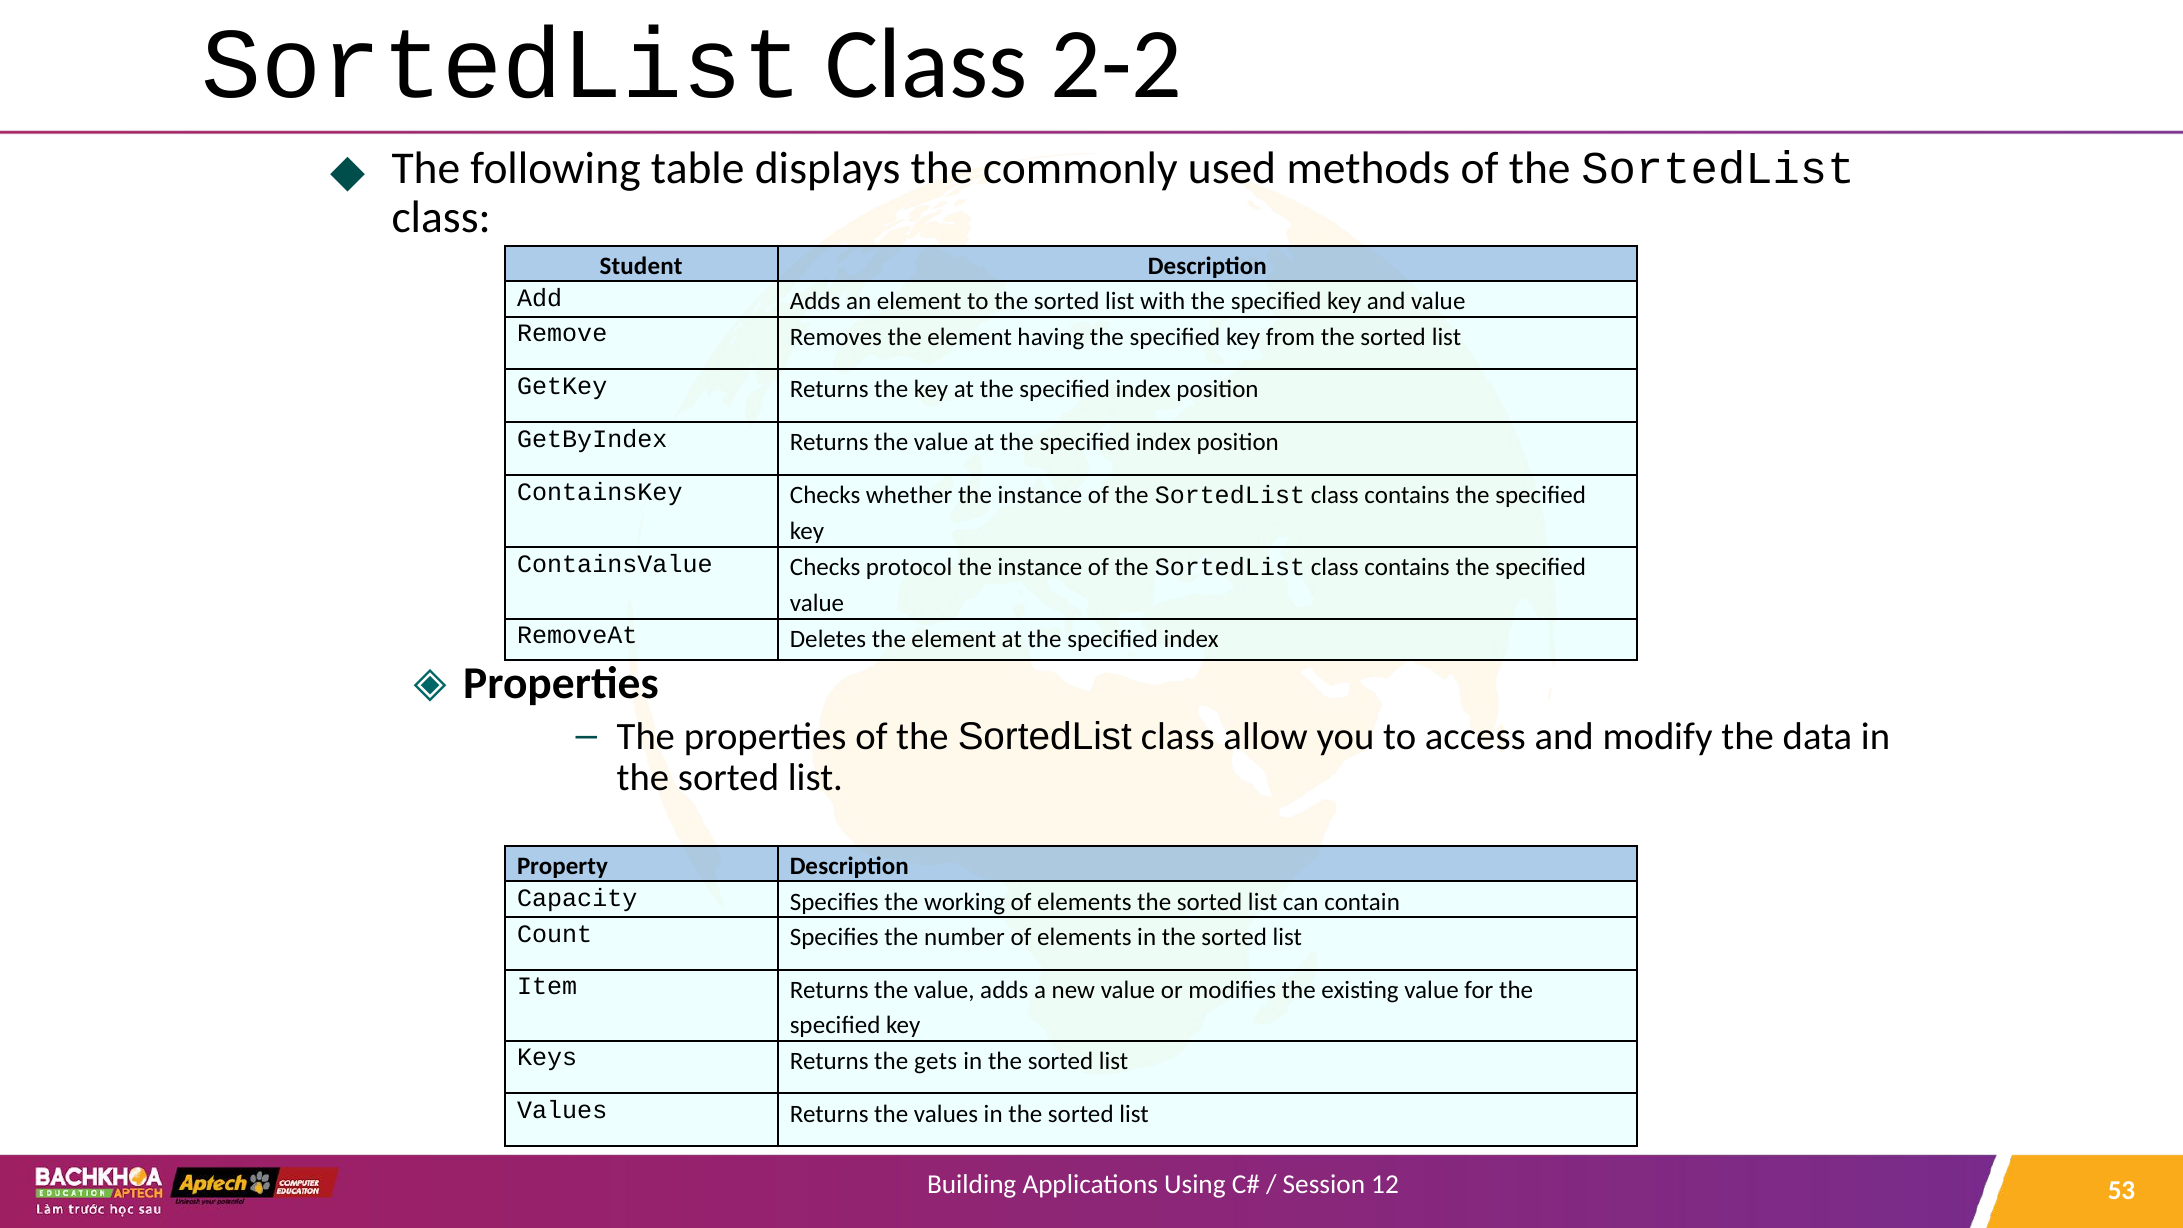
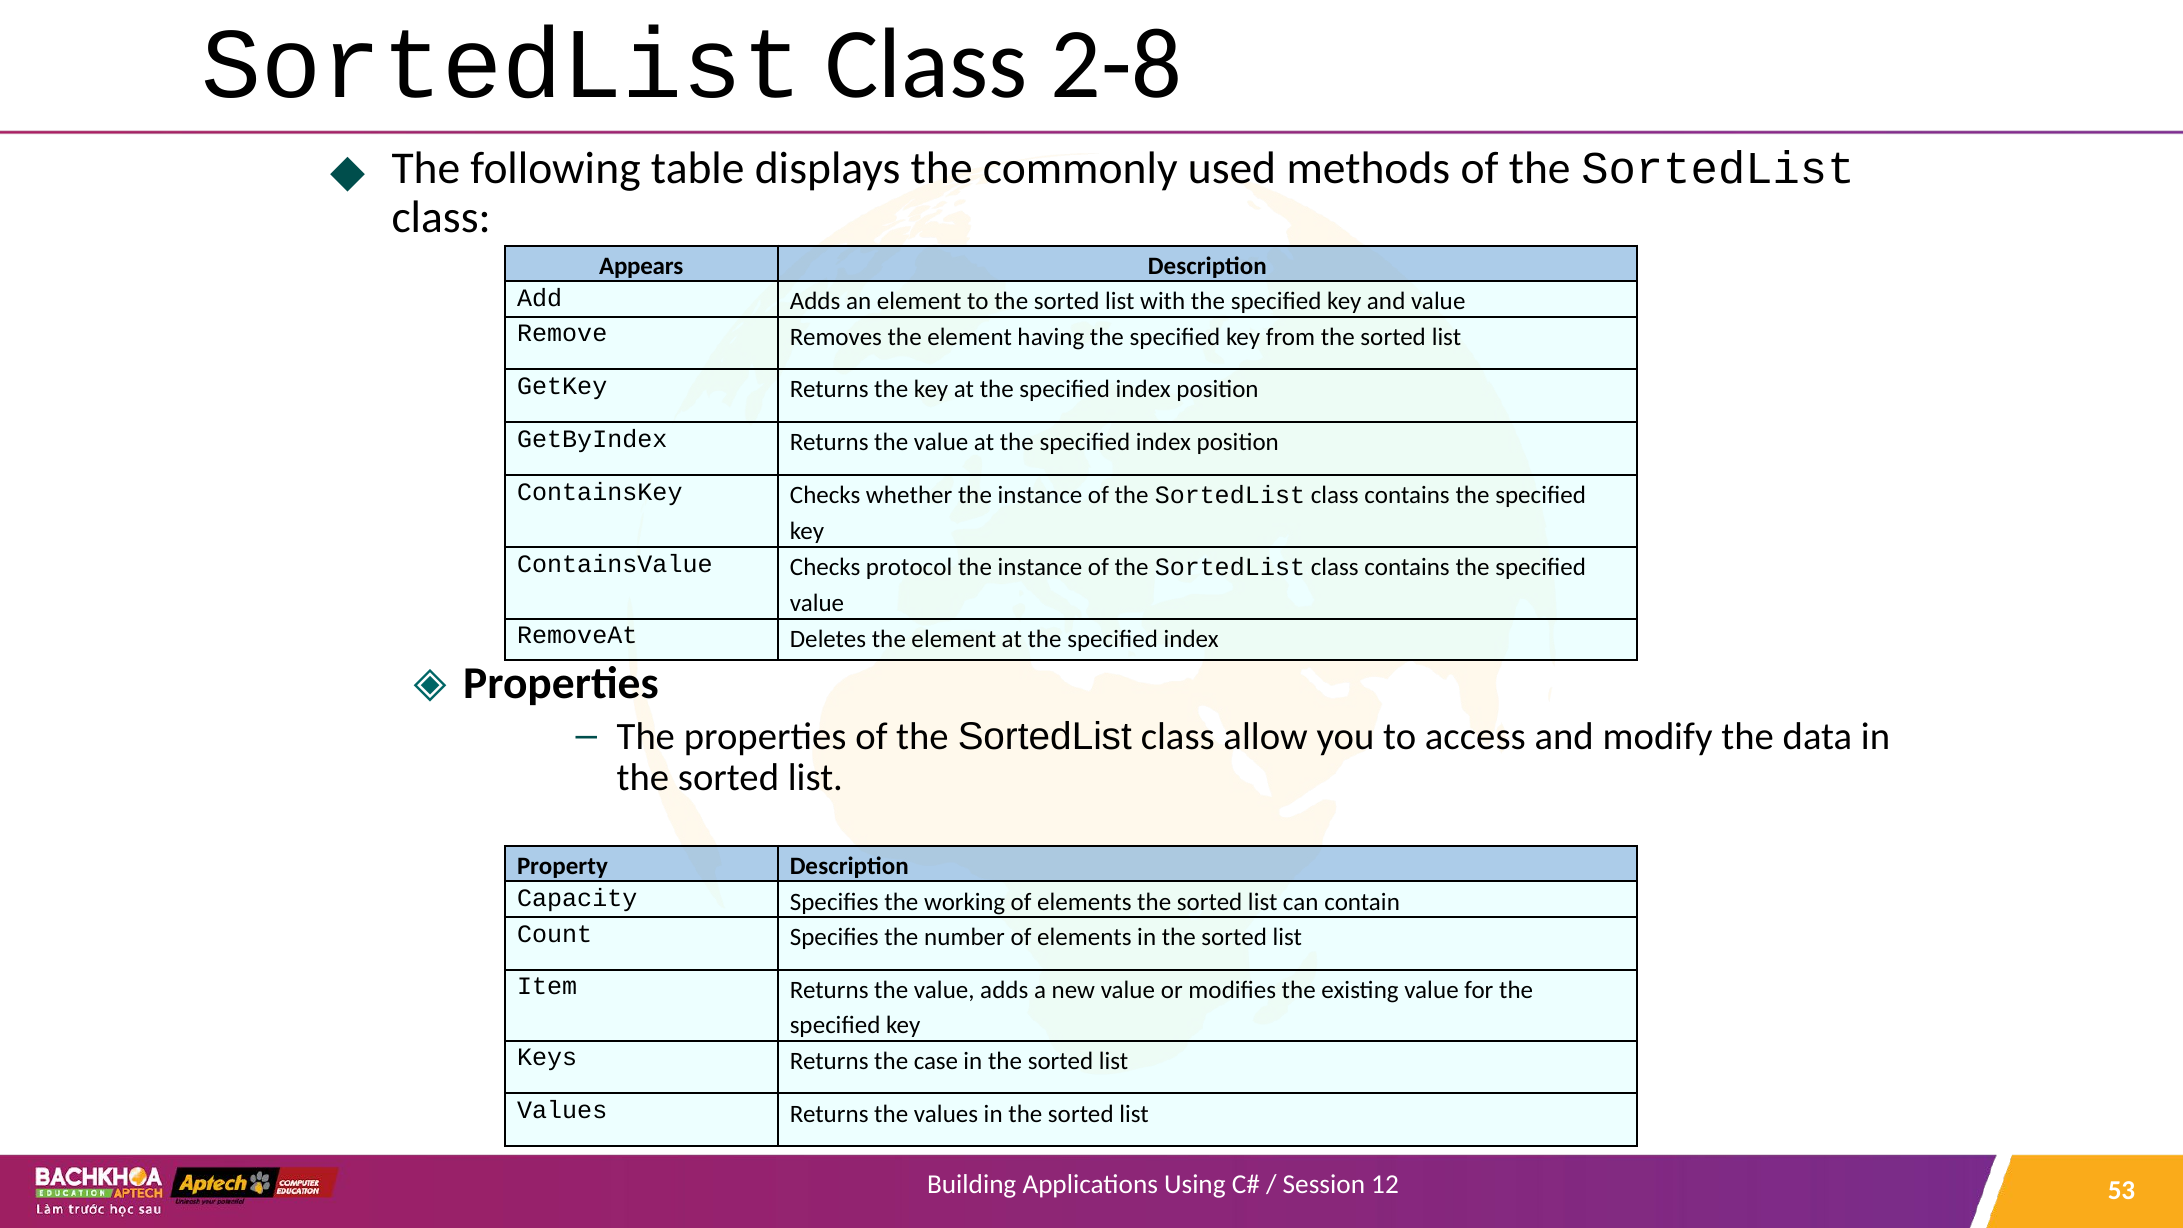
2-2: 2-2 -> 2-8
Student: Student -> Appears
gets: gets -> case
